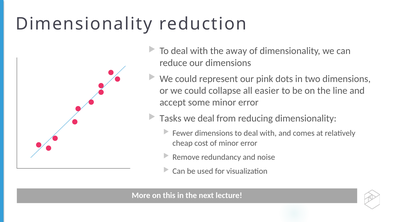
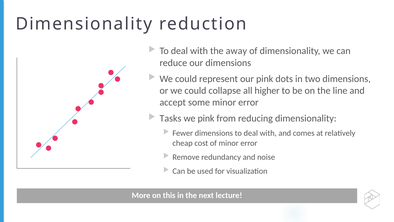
easier: easier -> higher
we deal: deal -> pink
